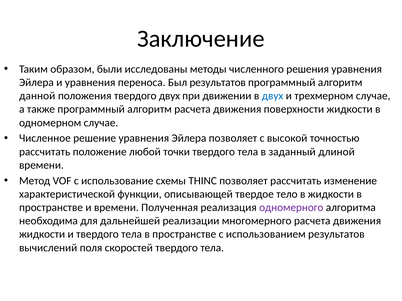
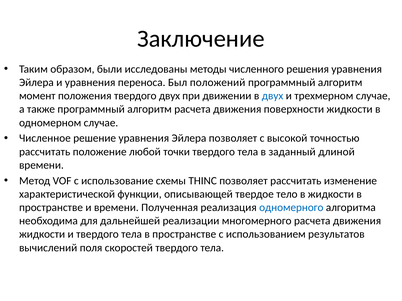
Был результатов: результатов -> положений
данной: данной -> момент
одномерного colour: purple -> blue
